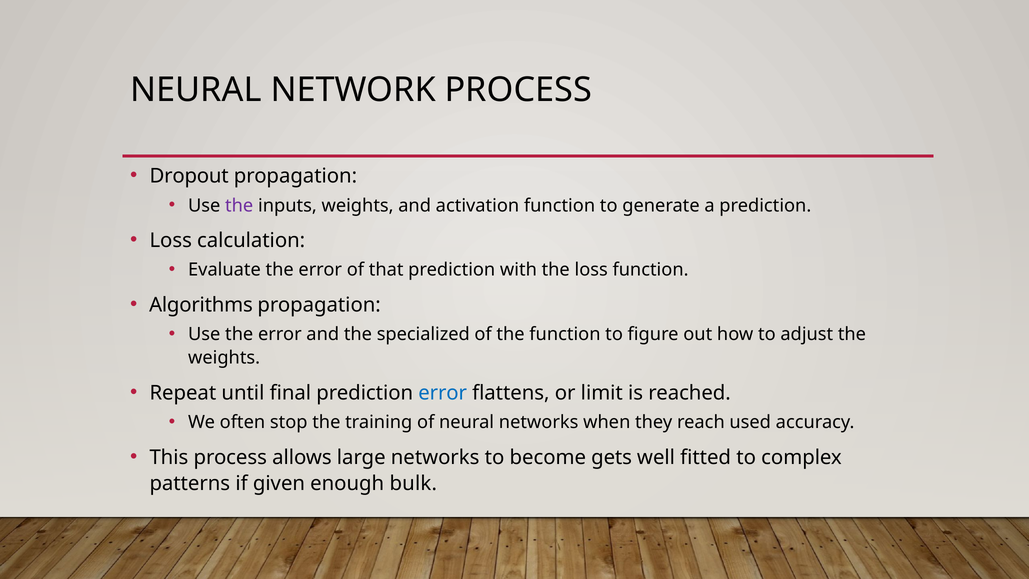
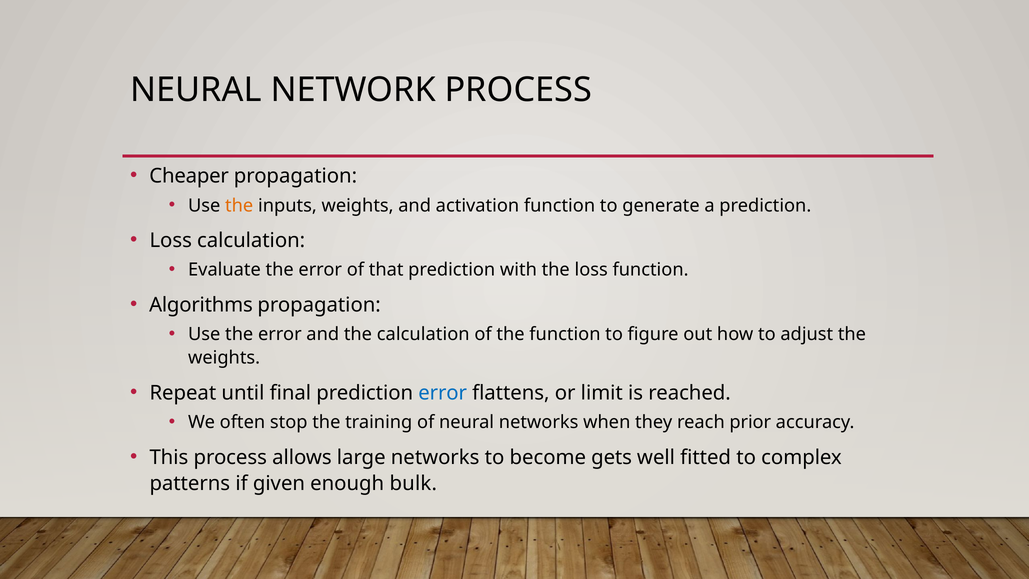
Dropout: Dropout -> Cheaper
the at (239, 205) colour: purple -> orange
the specialized: specialized -> calculation
used: used -> prior
